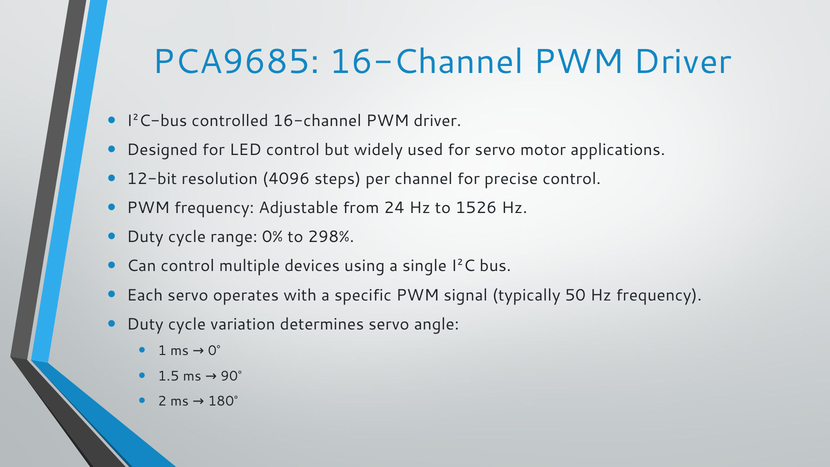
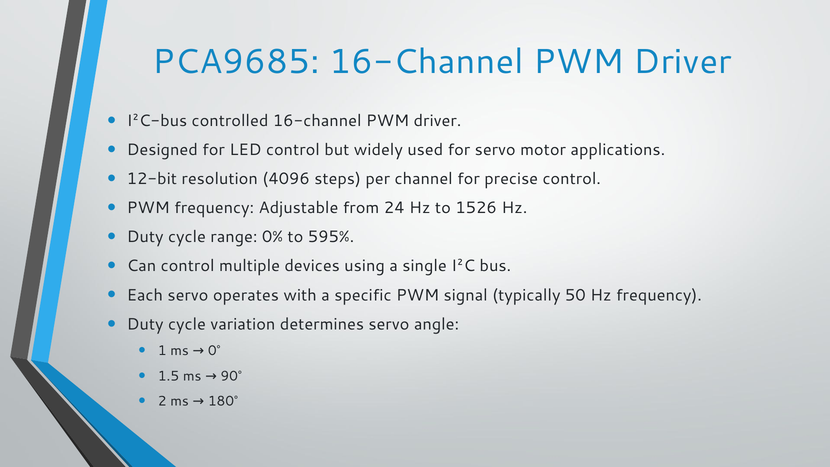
298%: 298% -> 595%
